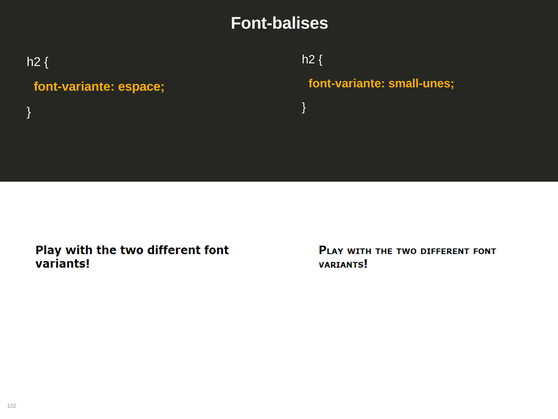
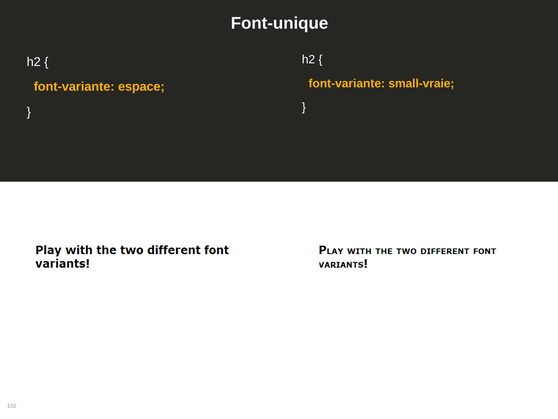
Font-balises: Font-balises -> Font-unique
small-unes: small-unes -> small-vraie
